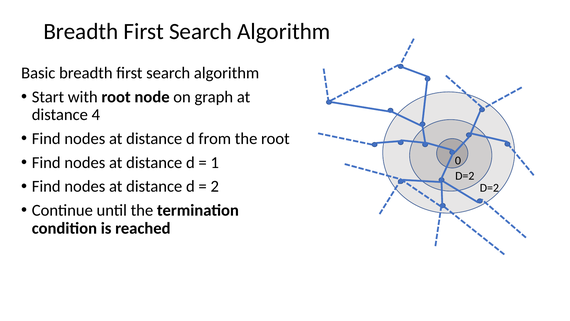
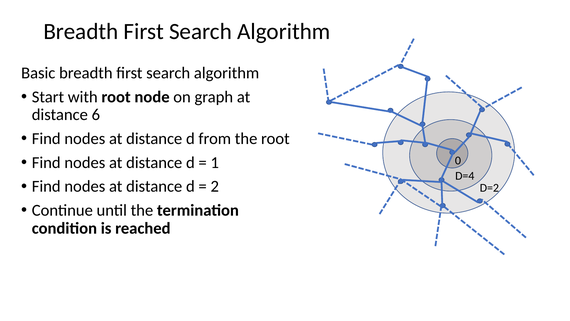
4: 4 -> 6
D=2 at (465, 176): D=2 -> D=4
